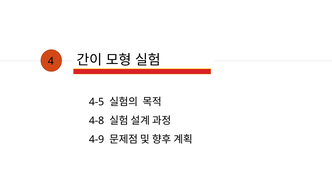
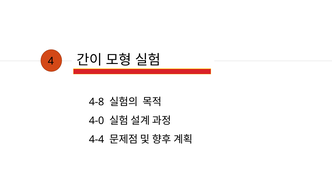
4-5: 4-5 -> 4-8
4-8: 4-8 -> 4-0
4-9: 4-9 -> 4-4
